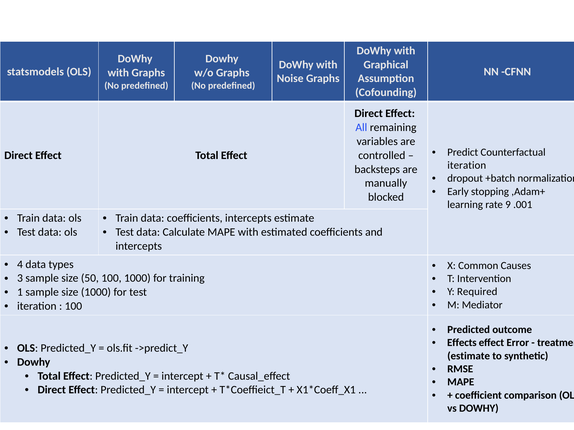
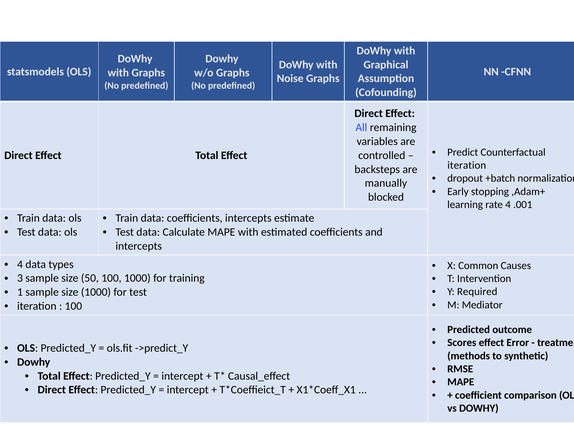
rate 9: 9 -> 4
Effects: Effects -> Scores
estimate at (469, 356): estimate -> methods
